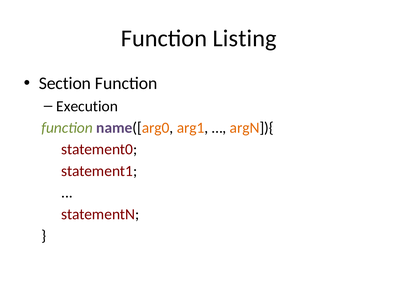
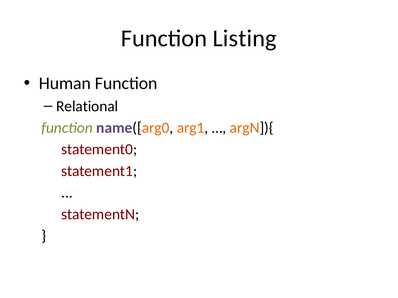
Section: Section -> Human
Execution: Execution -> Relational
